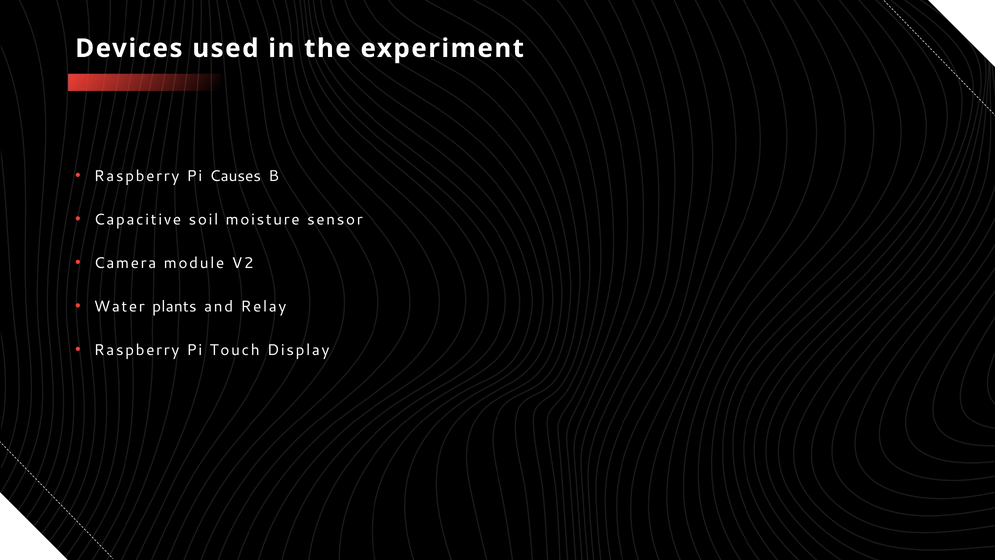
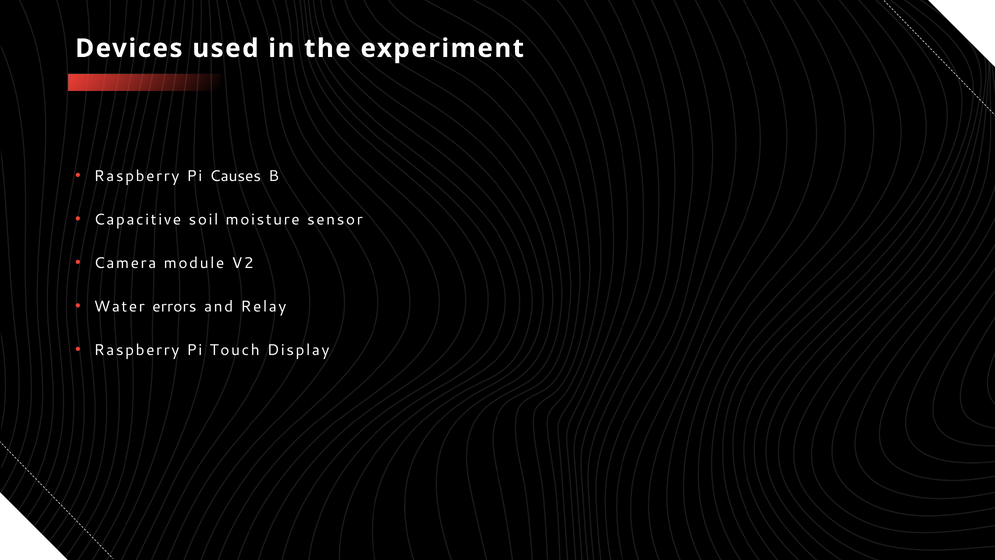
plants: plants -> errors
